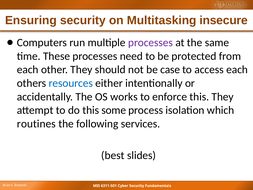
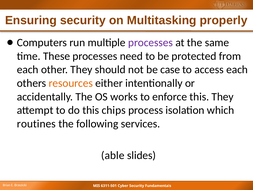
insecure: insecure -> properly
resources colour: blue -> orange
some: some -> chips
best: best -> able
